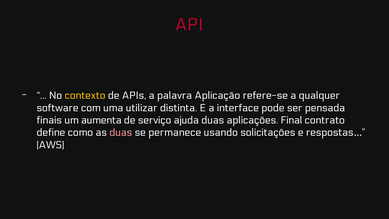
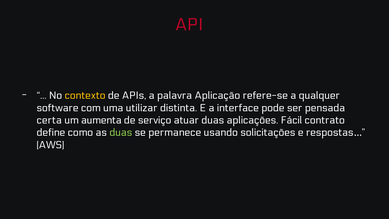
finais: finais -> certa
ajuda: ajuda -> atuar
Final: Final -> Fácil
duas at (121, 132) colour: pink -> light green
